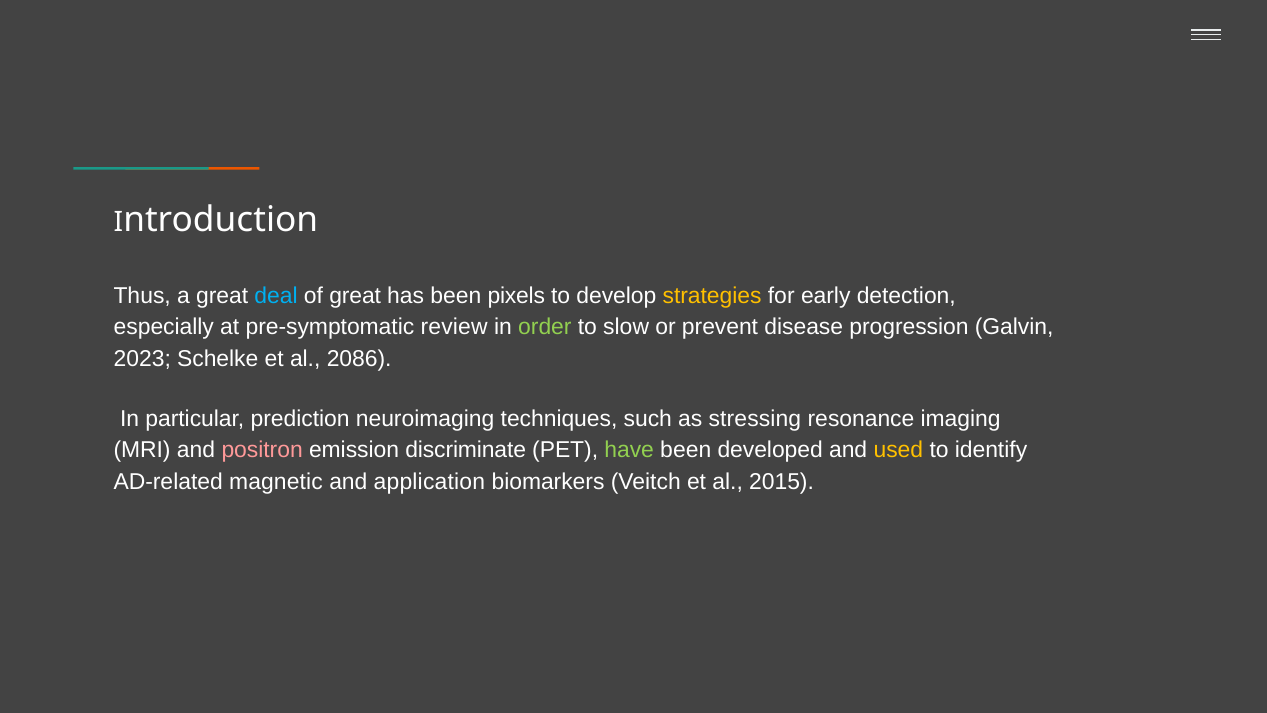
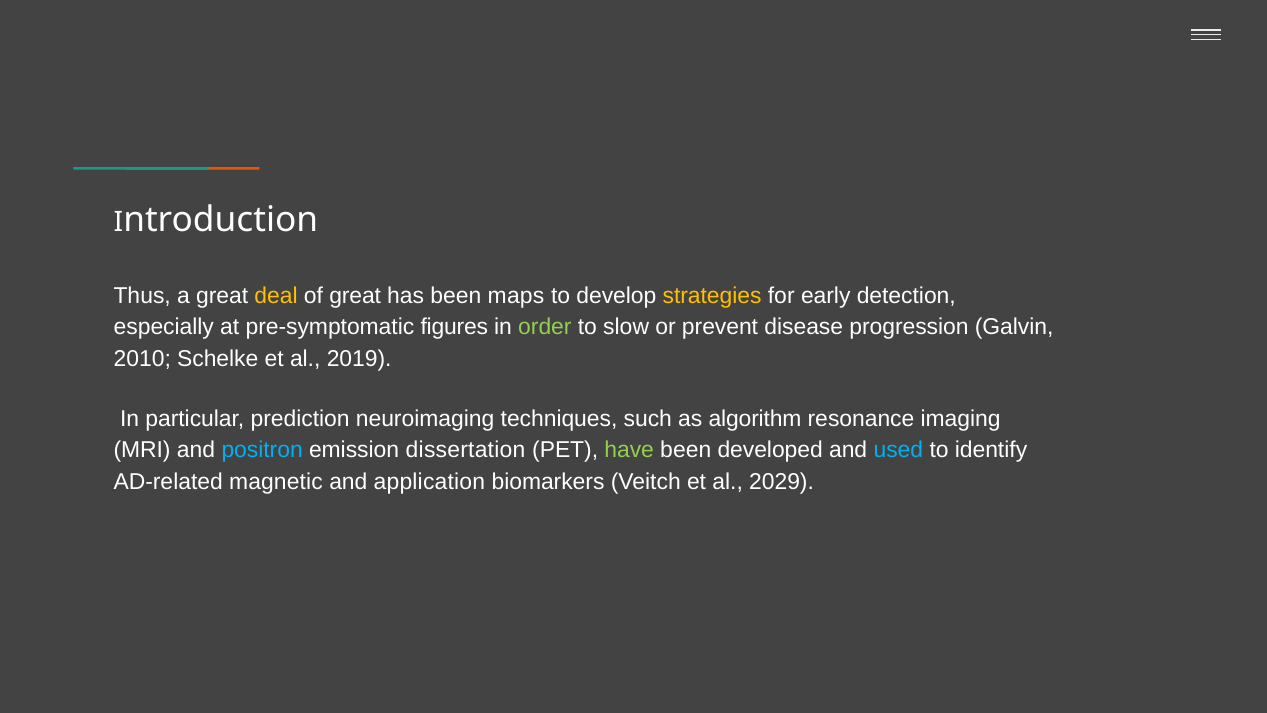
deal colour: light blue -> yellow
pixels: pixels -> maps
review: review -> figures
2023: 2023 -> 2010
2086: 2086 -> 2019
stressing: stressing -> algorithm
positron colour: pink -> light blue
discriminate: discriminate -> dissertation
used colour: yellow -> light blue
2015: 2015 -> 2029
